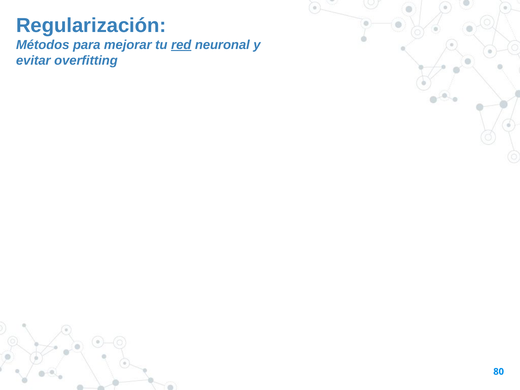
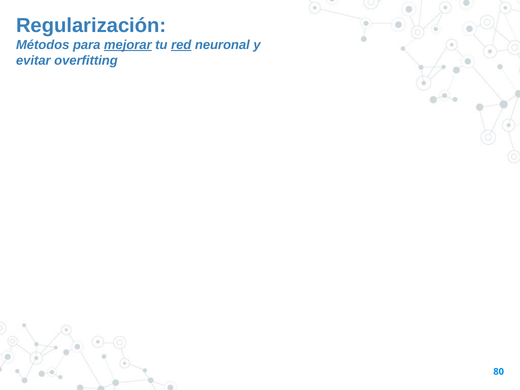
mejorar underline: none -> present
